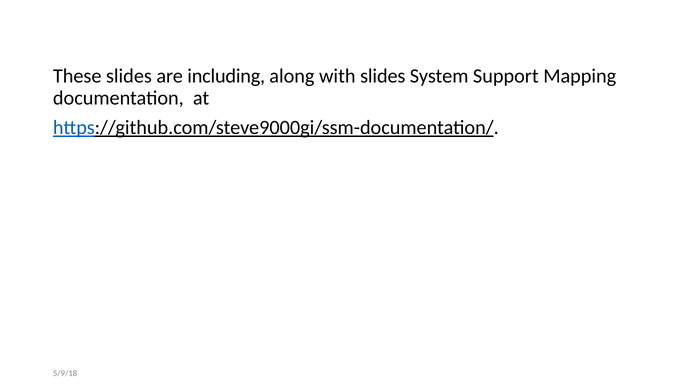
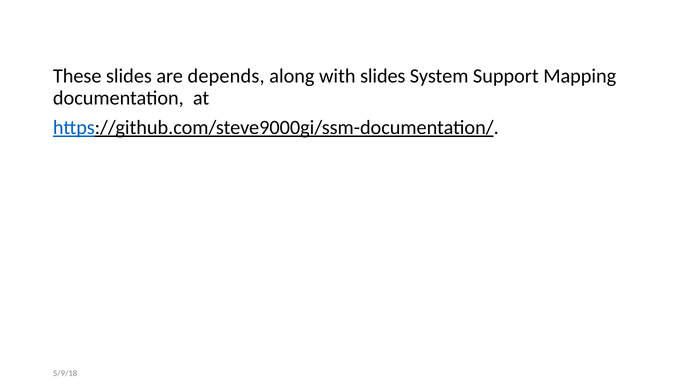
including: including -> depends
